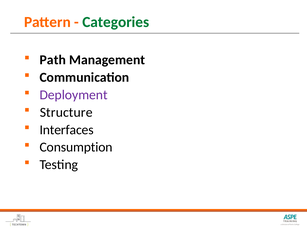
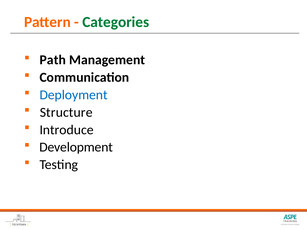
Deployment colour: purple -> blue
Interfaces: Interfaces -> Introduce
Consumption: Consumption -> Development
